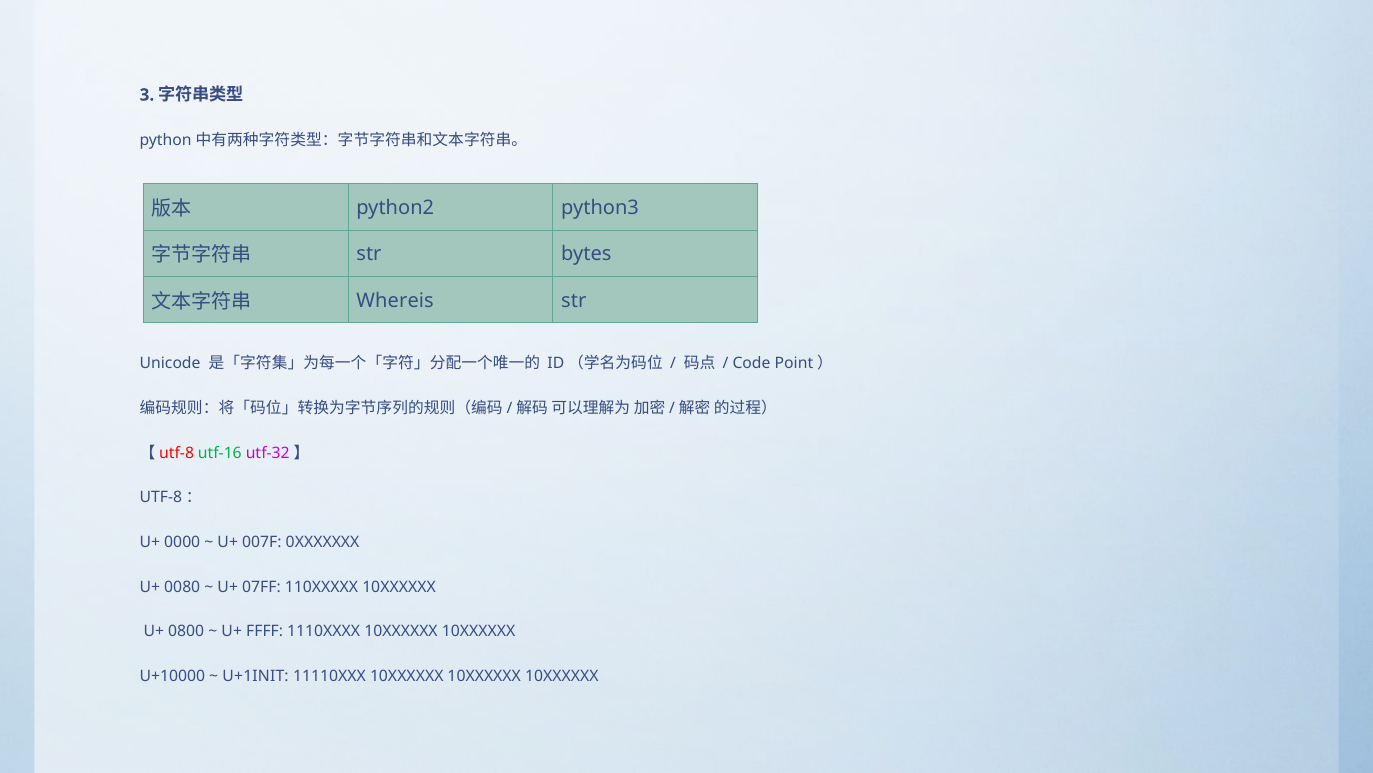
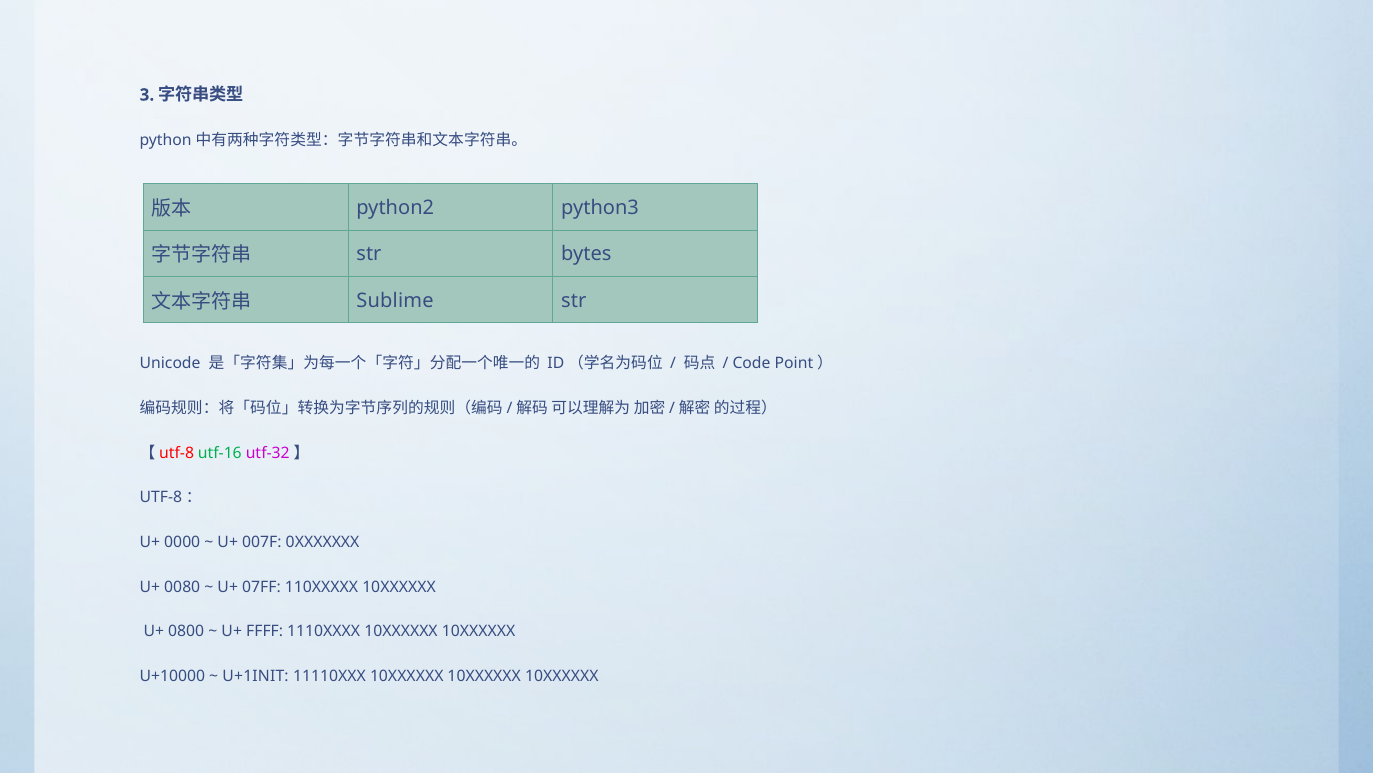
Whereis: Whereis -> Sublime
